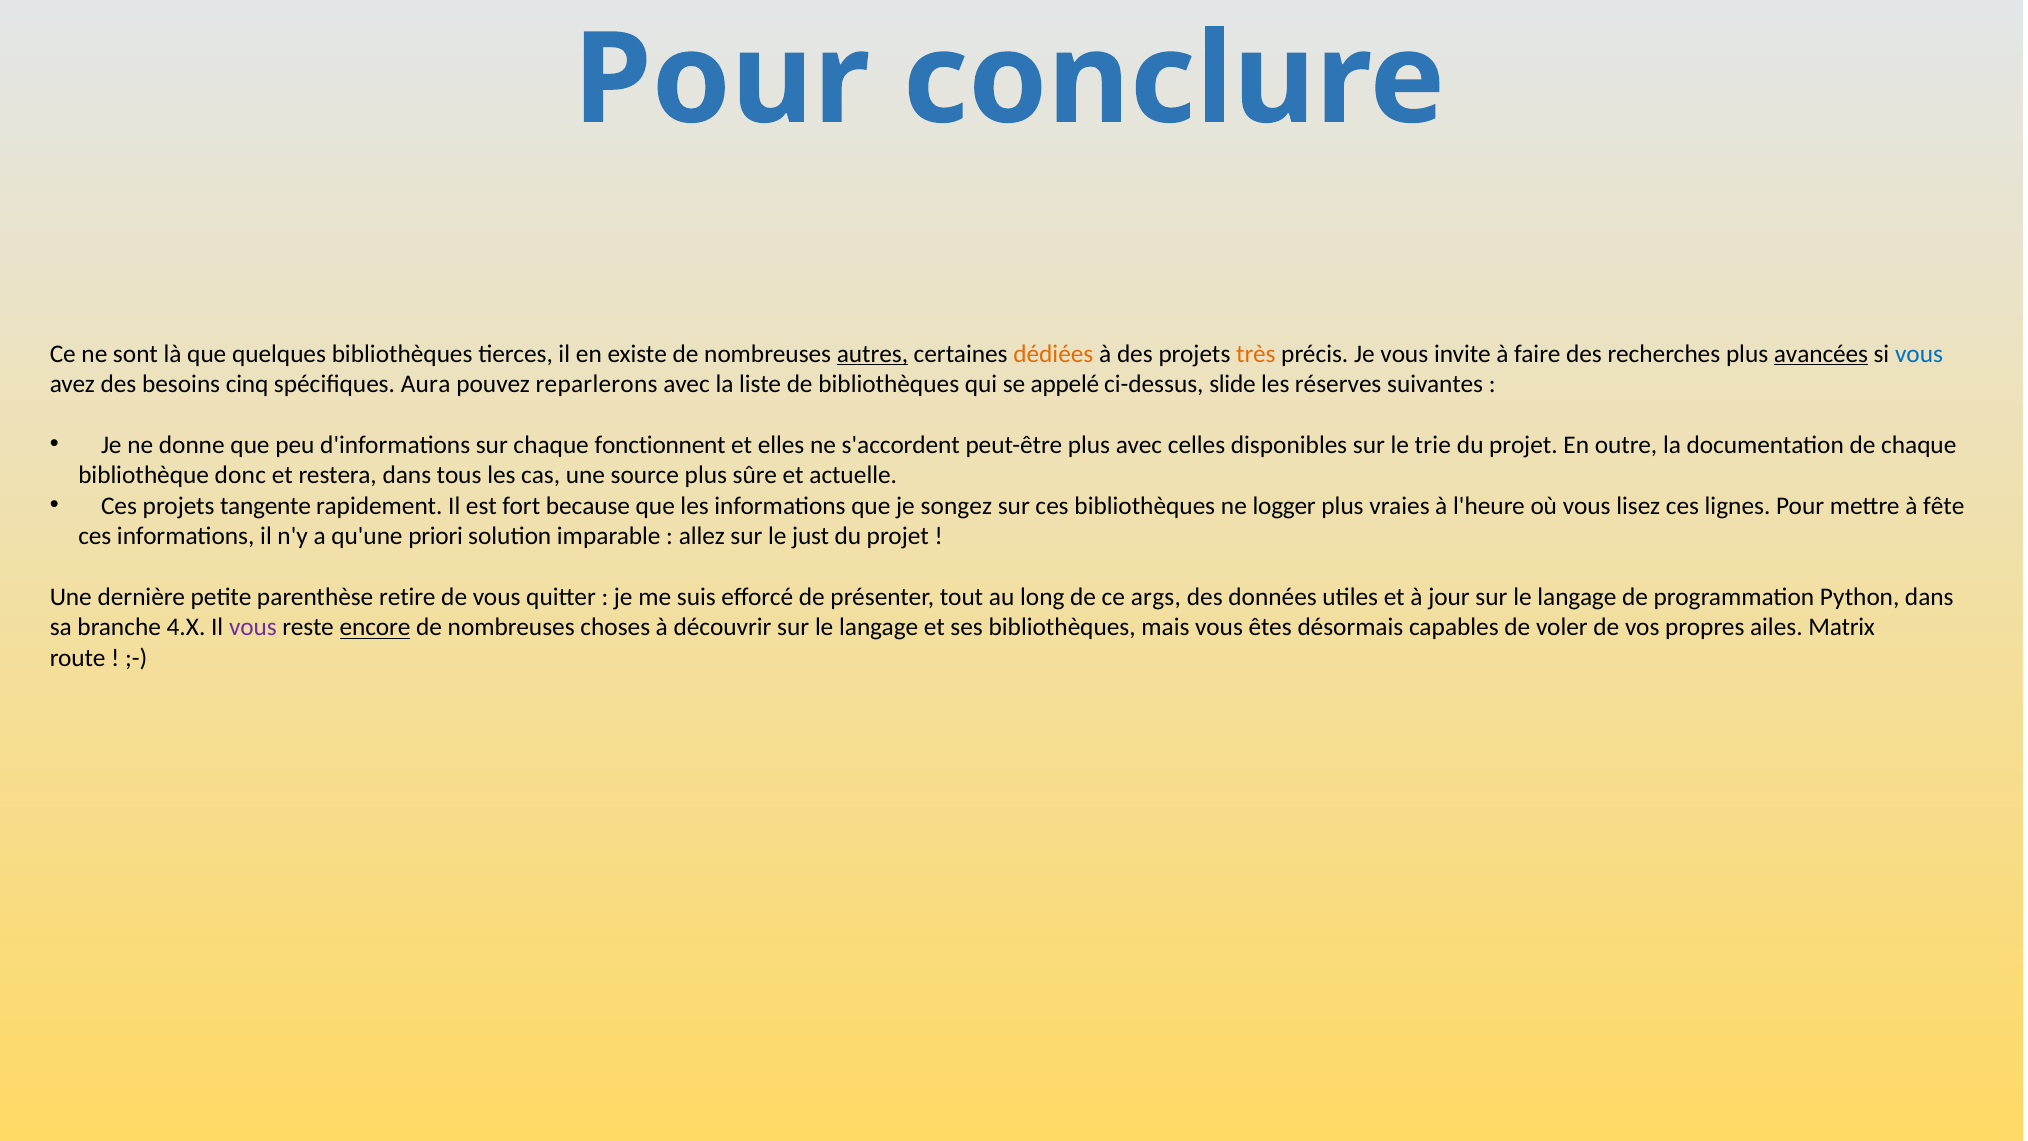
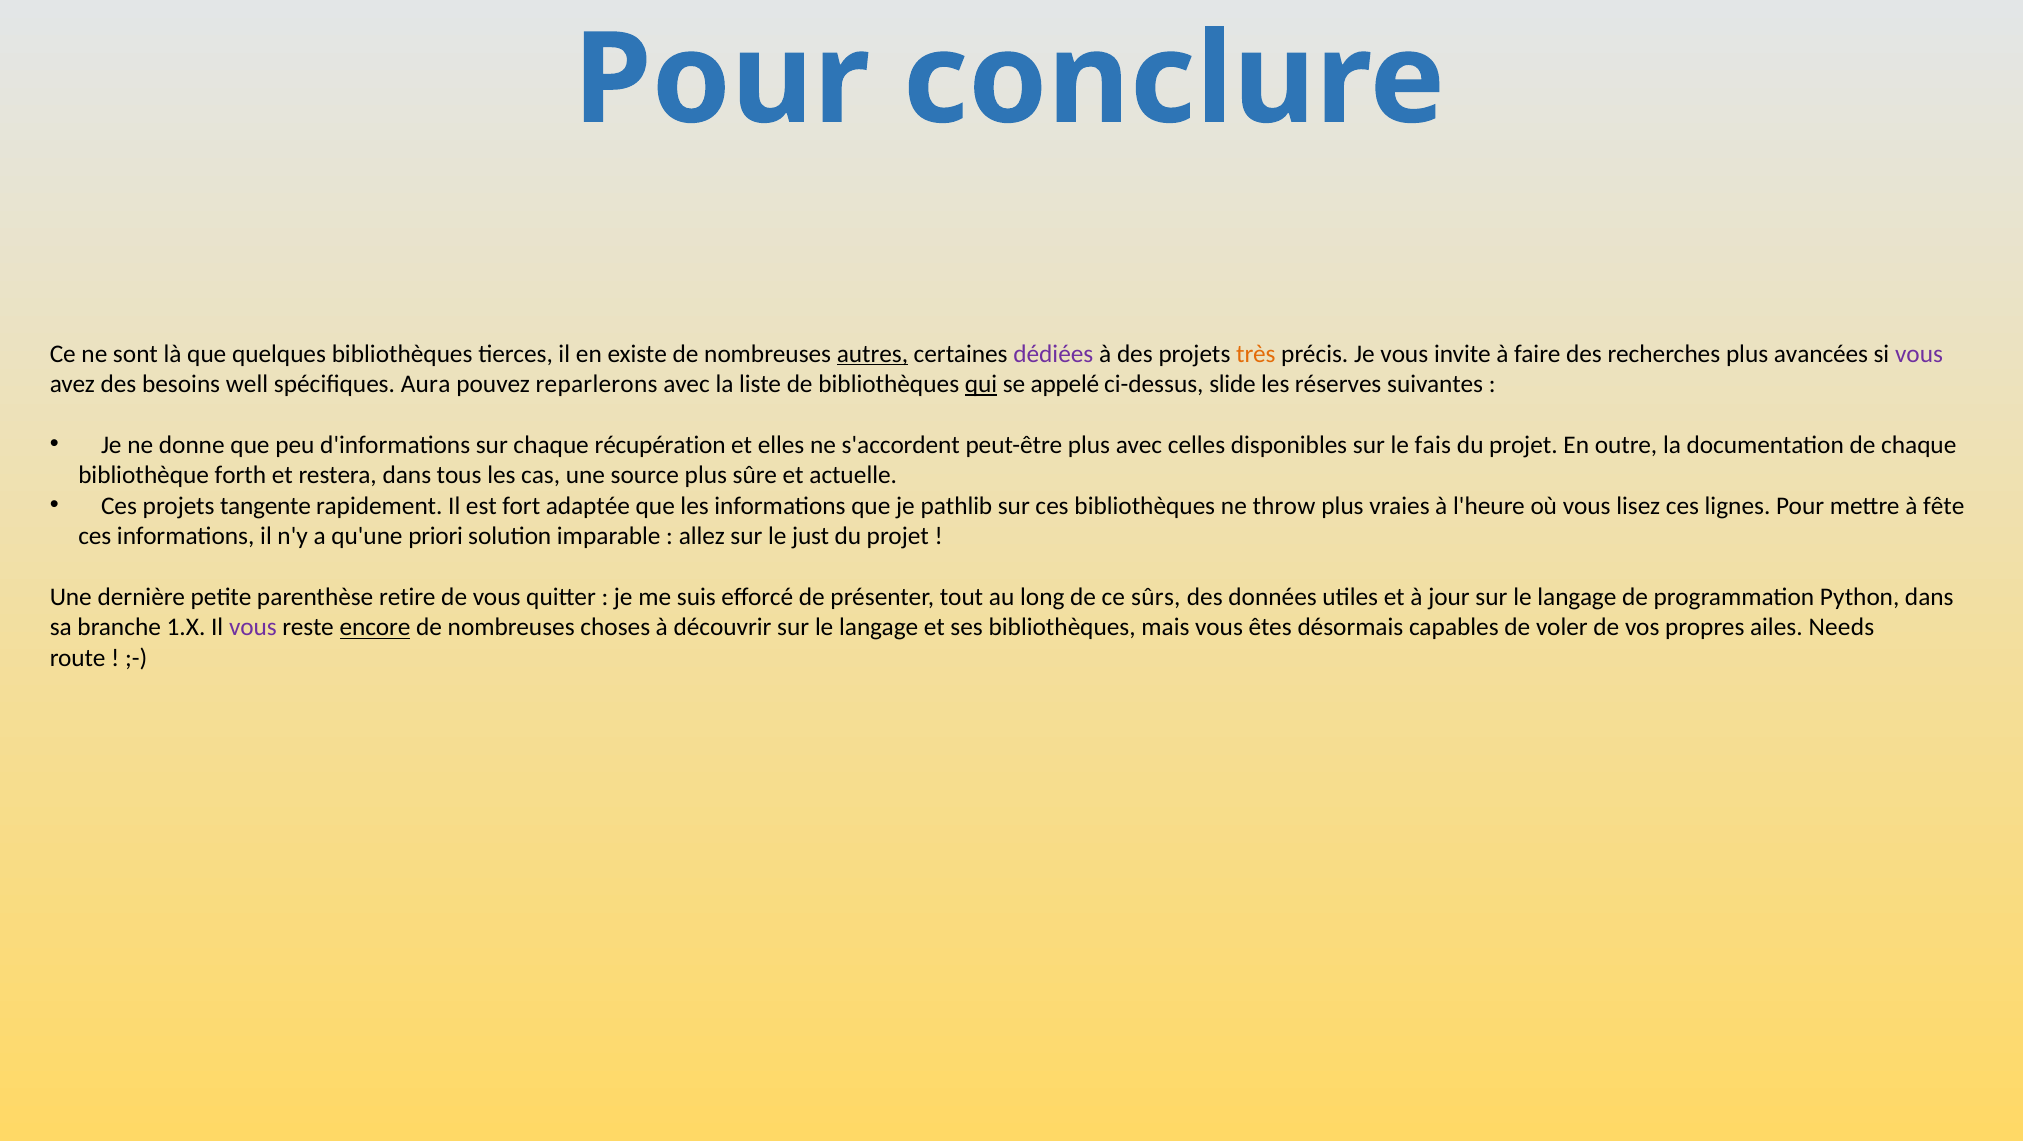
dédiées colour: orange -> purple
avancées underline: present -> none
vous at (1919, 354) colour: blue -> purple
cinq: cinq -> well
qui underline: none -> present
fonctionnent: fonctionnent -> récupération
trie: trie -> fais
donc: donc -> forth
because: because -> adaptée
songez: songez -> pathlib
logger: logger -> throw
args: args -> sûrs
4.X: 4.X -> 1.X
Matrix: Matrix -> Needs
